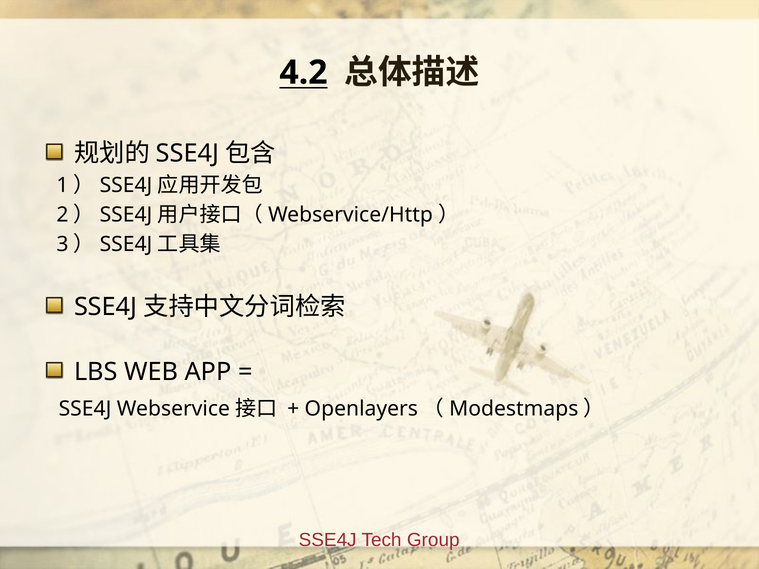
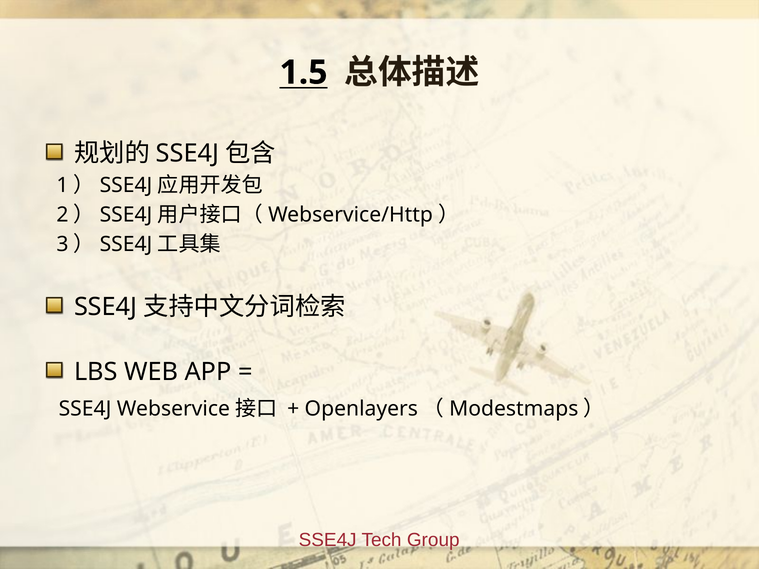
4.2: 4.2 -> 1.5
